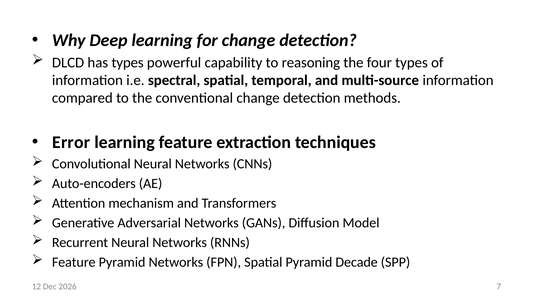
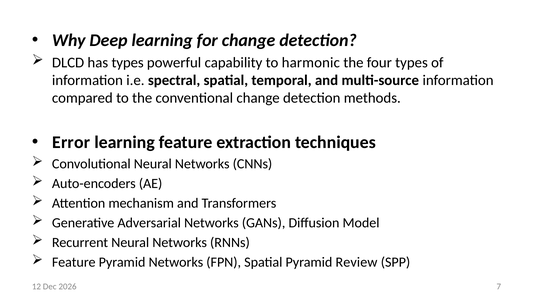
reasoning: reasoning -> harmonic
Decade: Decade -> Review
